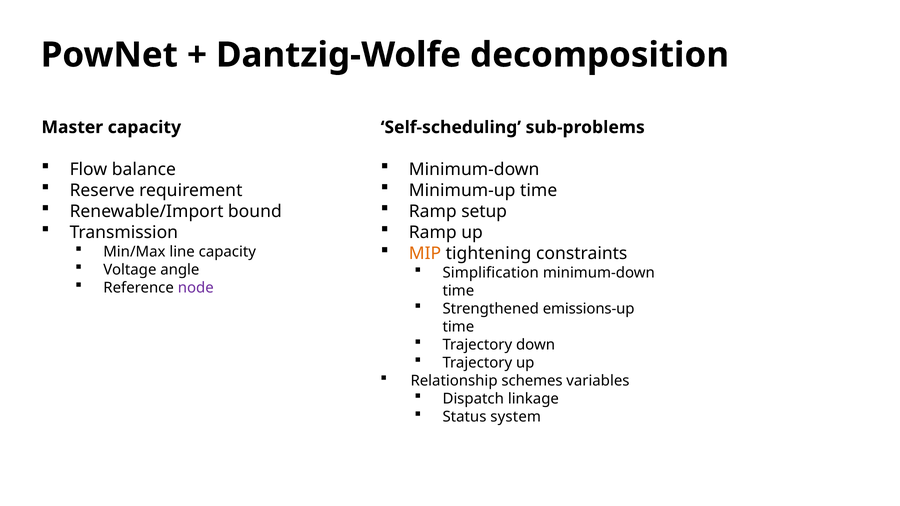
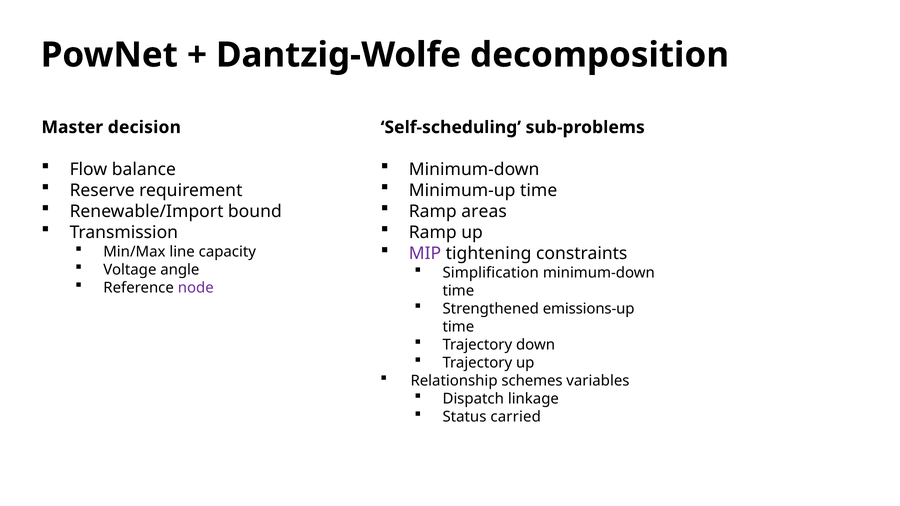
Master capacity: capacity -> decision
setup: setup -> areas
MIP colour: orange -> purple
system: system -> carried
